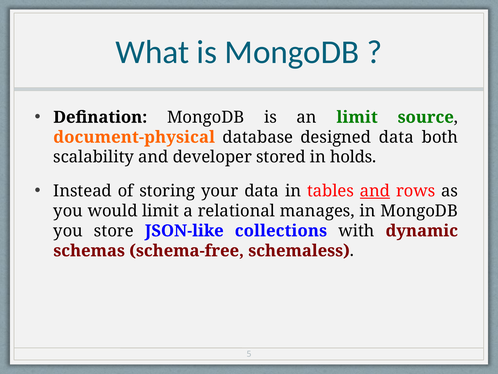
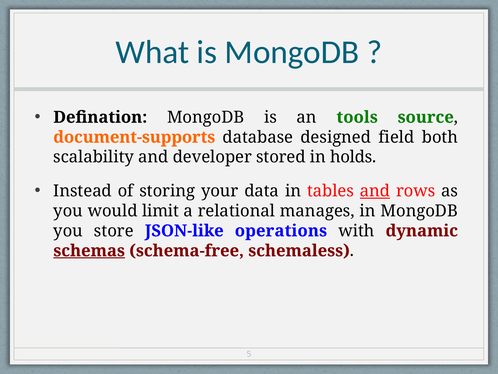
an limit: limit -> tools
document-physical: document-physical -> document-supports
designed data: data -> field
collections: collections -> operations
schemas underline: none -> present
